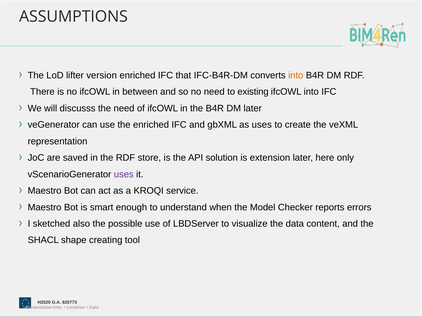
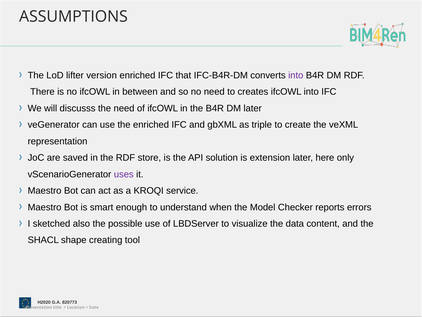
into at (296, 75) colour: orange -> purple
existing: existing -> creates
as uses: uses -> triple
